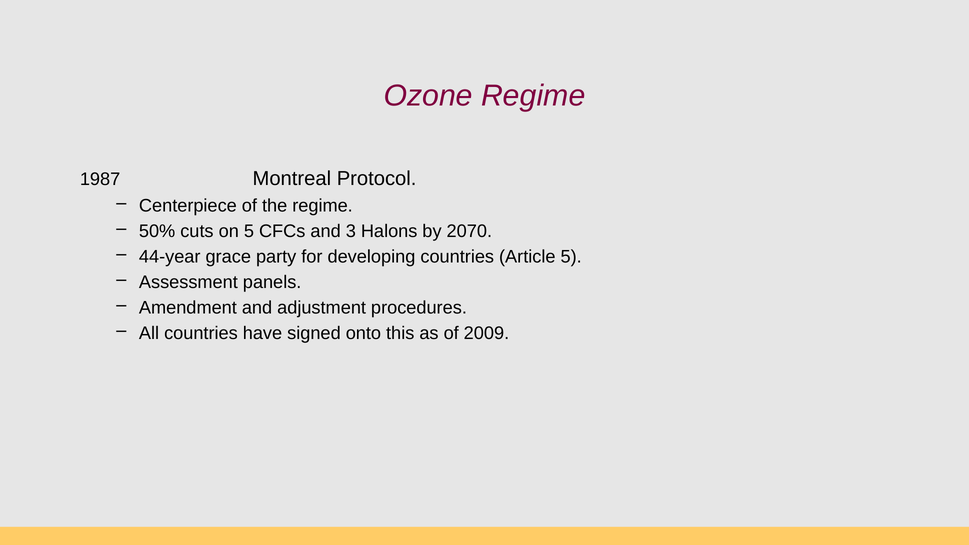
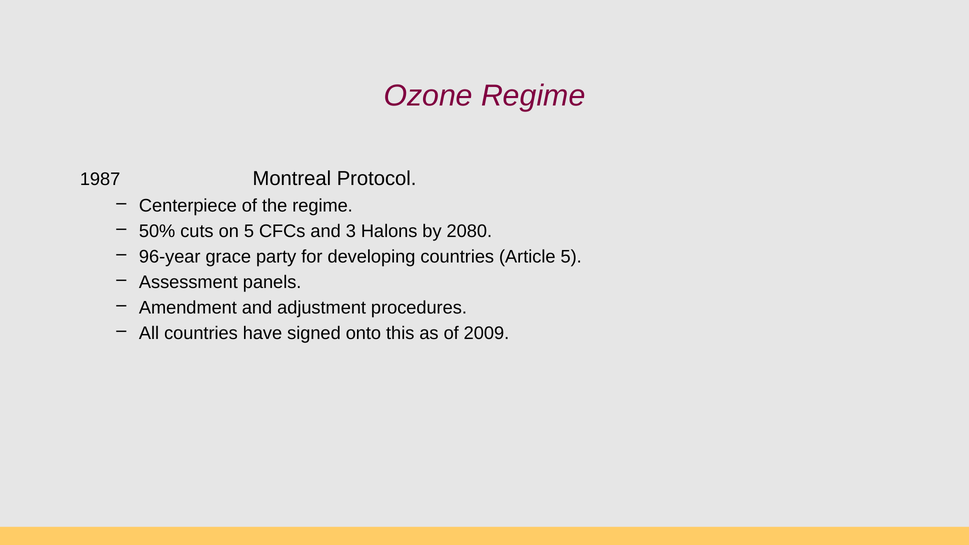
2070: 2070 -> 2080
44-year: 44-year -> 96-year
